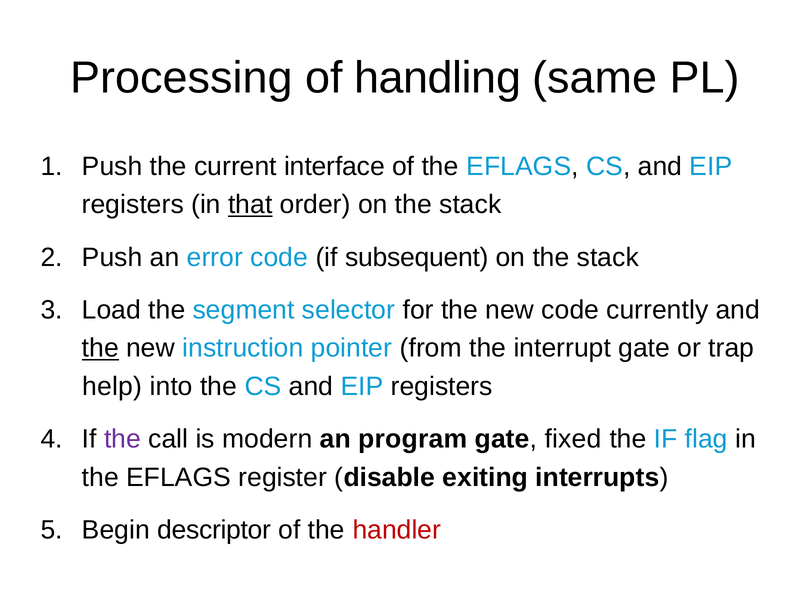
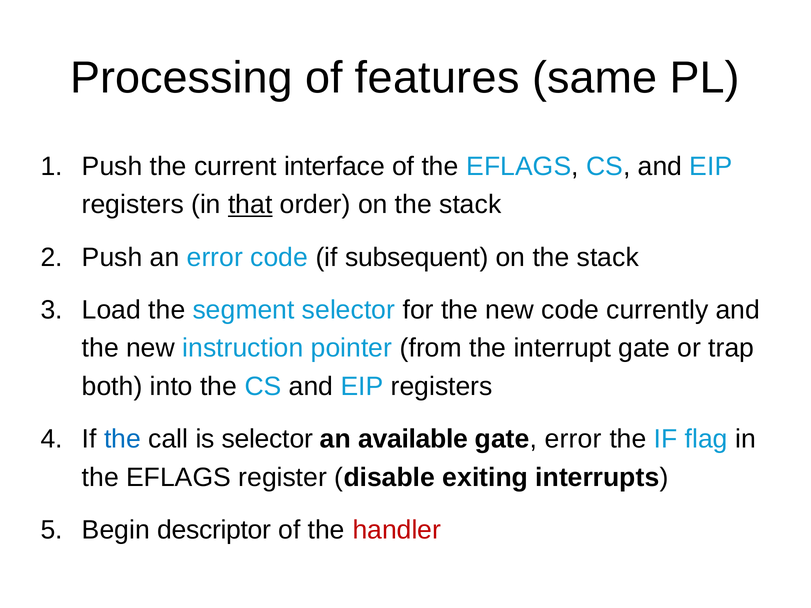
handling: handling -> features
the at (100, 348) underline: present -> none
help: help -> both
the at (122, 439) colour: purple -> blue
is modern: modern -> selector
program: program -> available
gate fixed: fixed -> error
